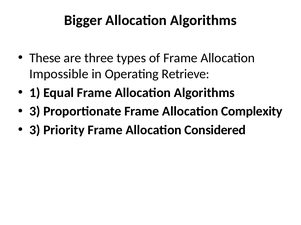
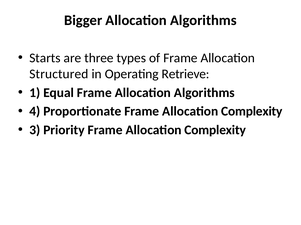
These: These -> Starts
Impossible: Impossible -> Structured
3 at (35, 112): 3 -> 4
Priority Frame Allocation Considered: Considered -> Complexity
